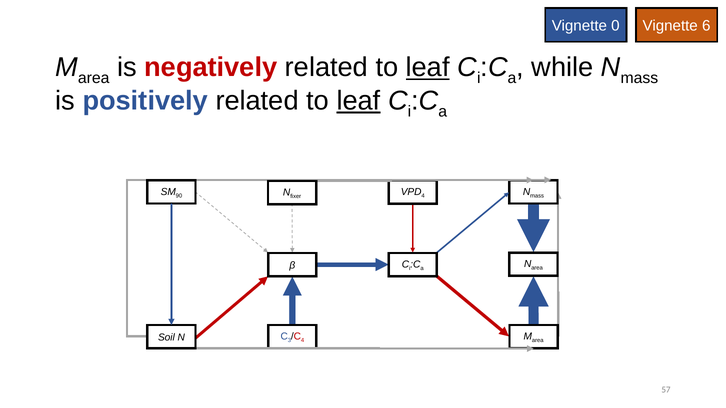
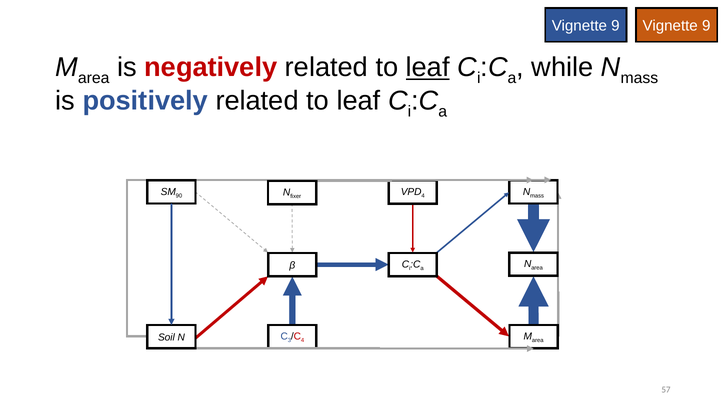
0 at (615, 26): 0 -> 9
6 at (706, 26): 6 -> 9
leaf at (358, 101) underline: present -> none
